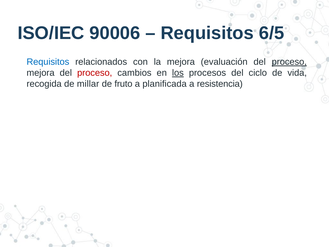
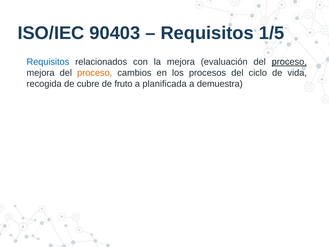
90006: 90006 -> 90403
6/5: 6/5 -> 1/5
proceso at (95, 73) colour: red -> orange
los underline: present -> none
millar: millar -> cubre
resistencia: resistencia -> demuestra
